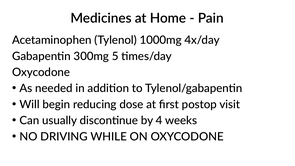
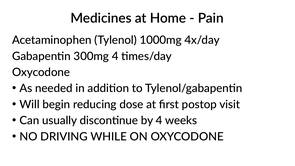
300mg 5: 5 -> 4
